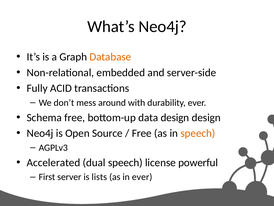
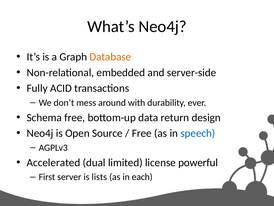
data design: design -> return
speech at (198, 133) colour: orange -> blue
dual speech: speech -> limited
in ever: ever -> each
